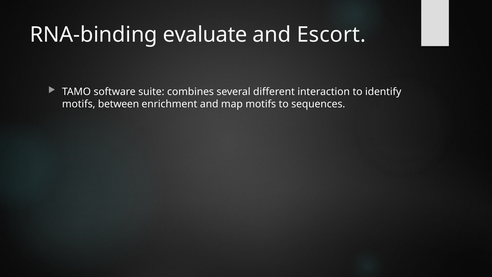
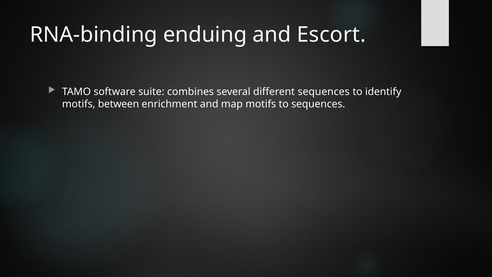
evaluate: evaluate -> enduing
different interaction: interaction -> sequences
